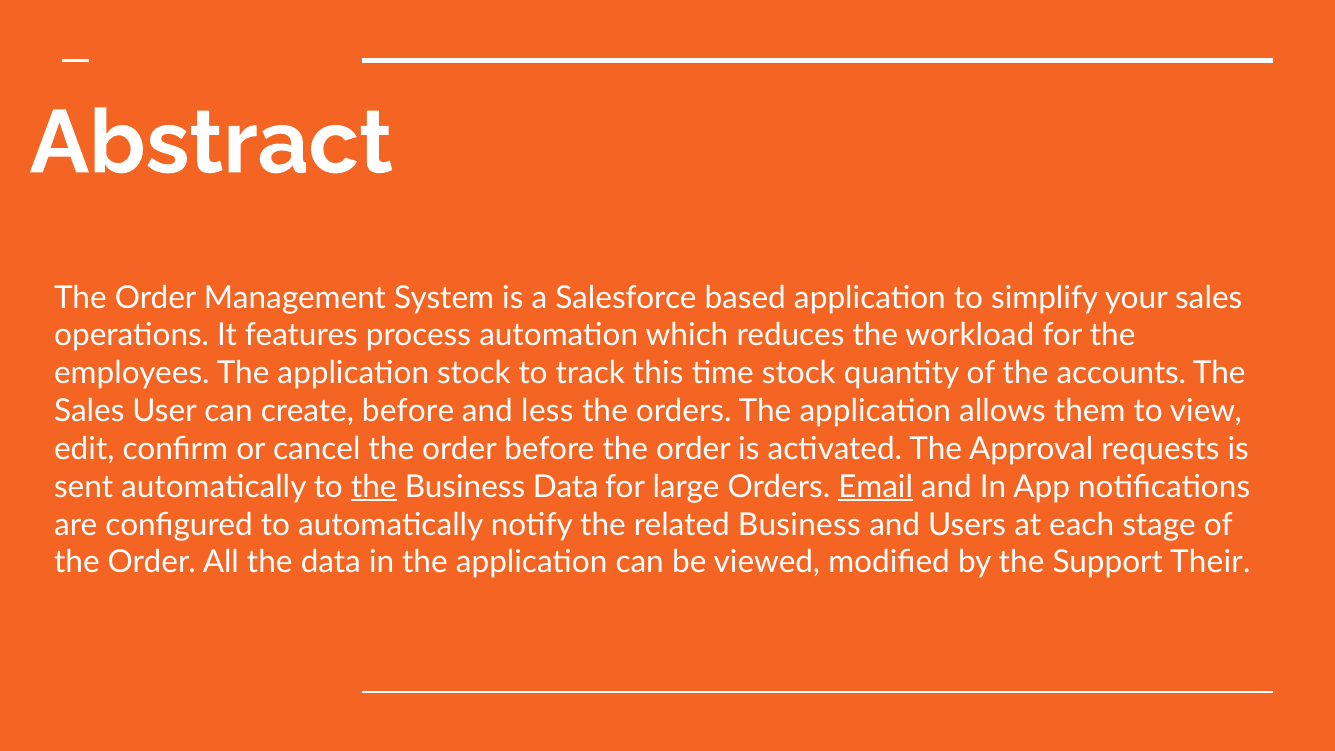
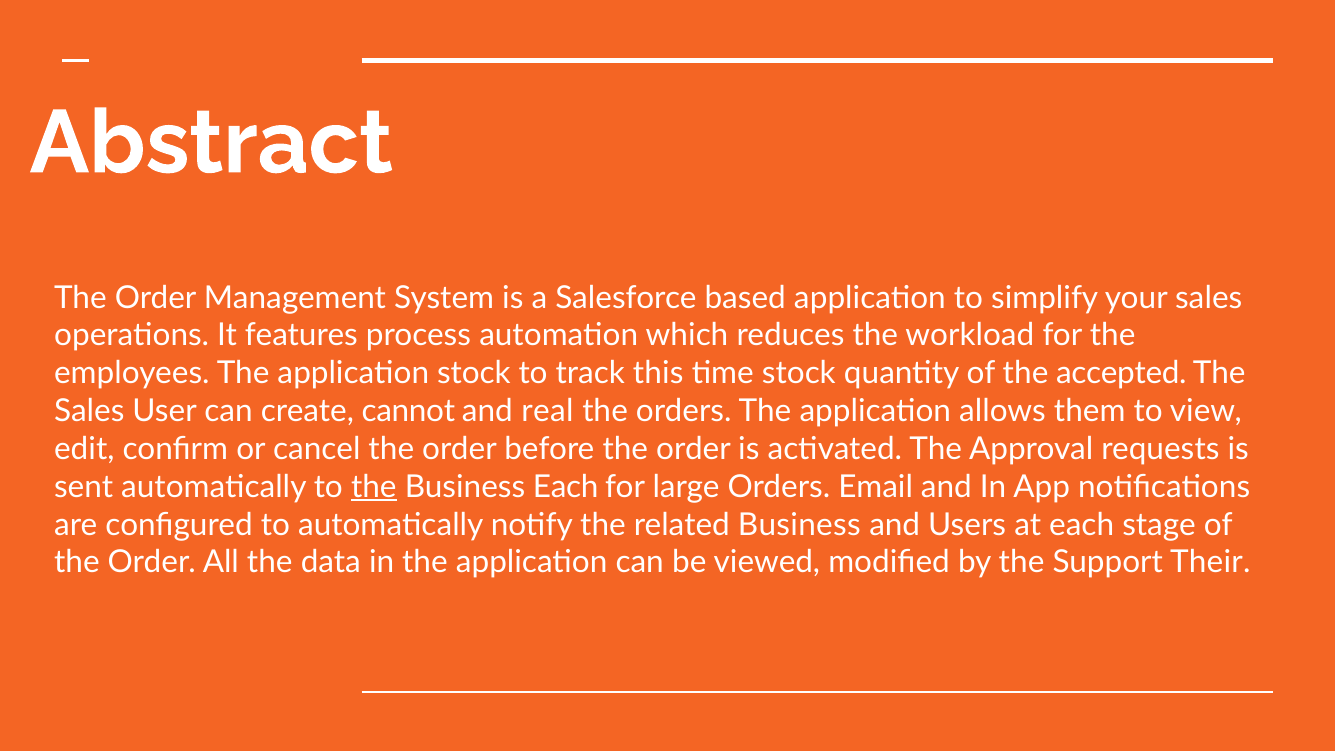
accounts: accounts -> accepted
create before: before -> cannot
less: less -> real
Business Data: Data -> Each
Email underline: present -> none
